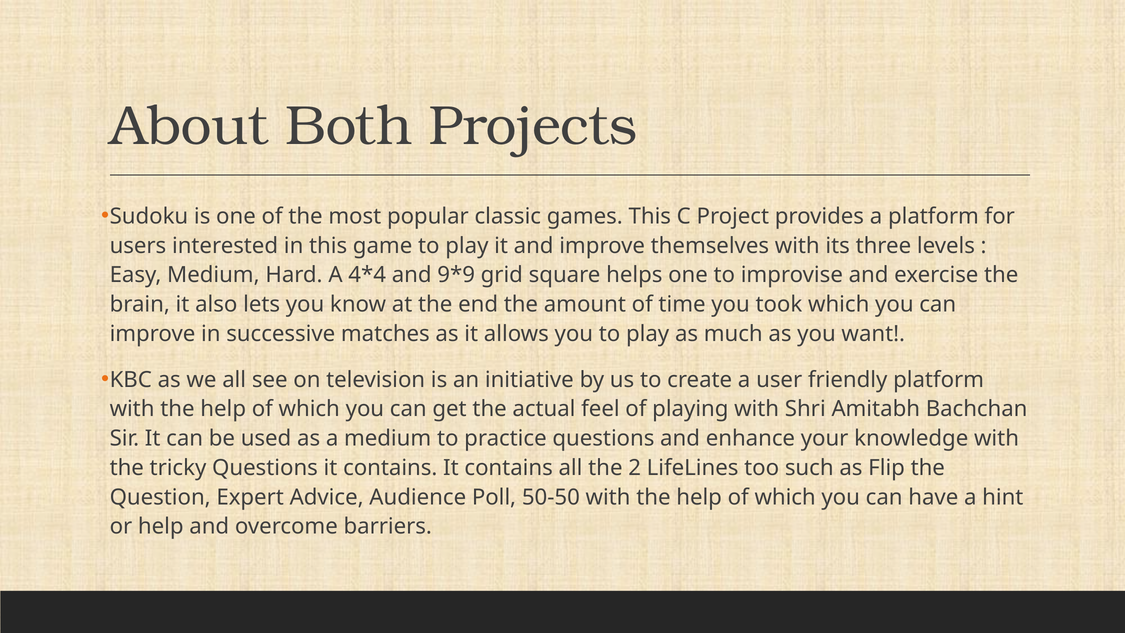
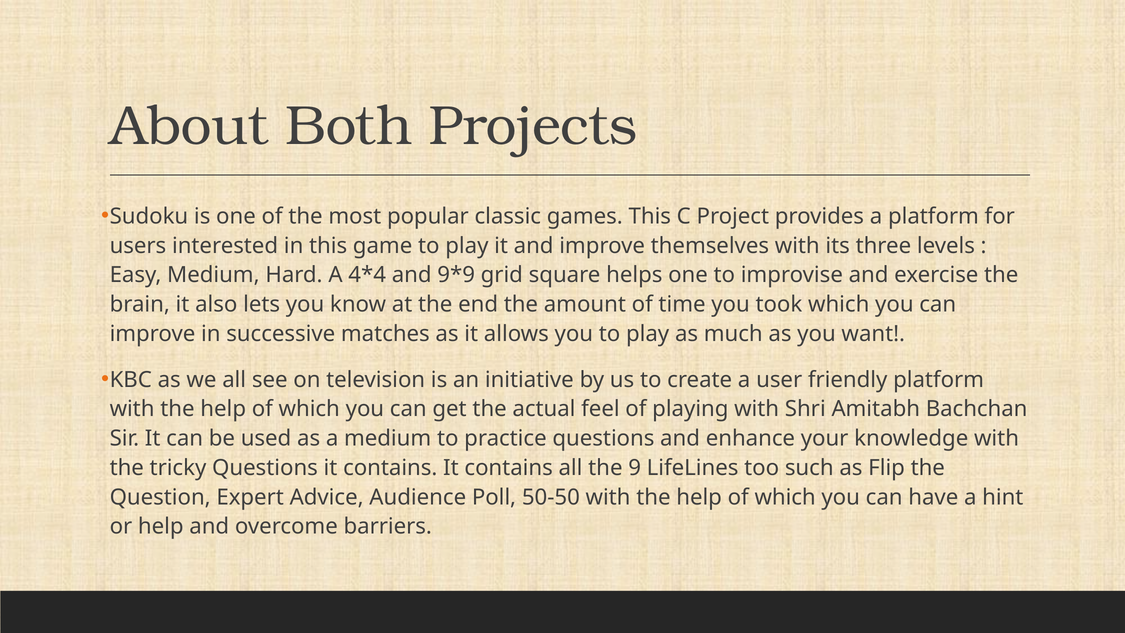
2: 2 -> 9
